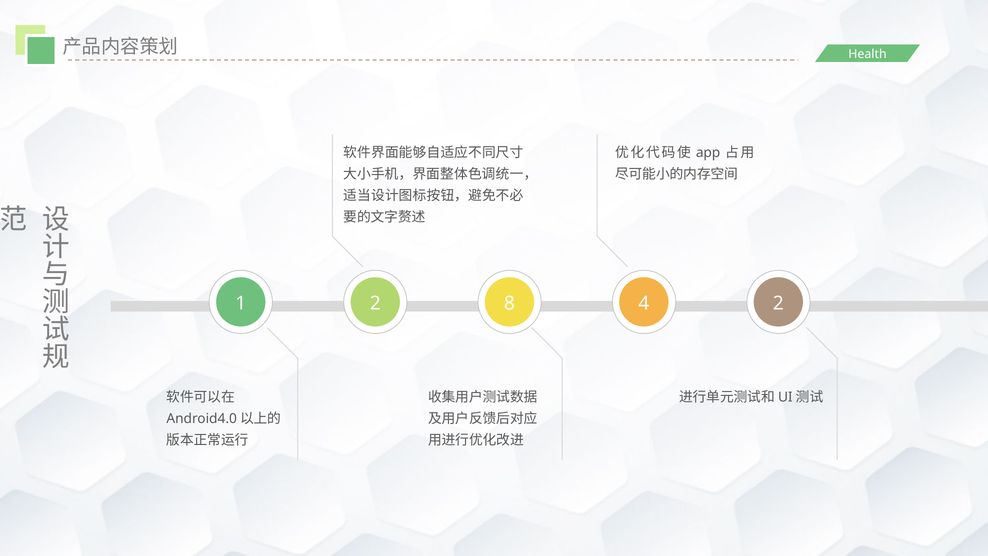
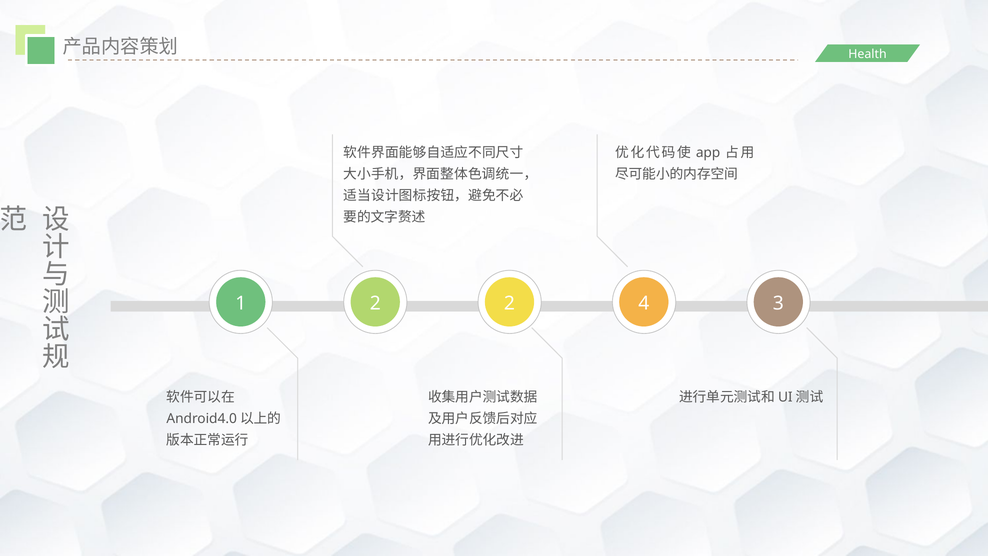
2 8: 8 -> 2
4 2: 2 -> 3
